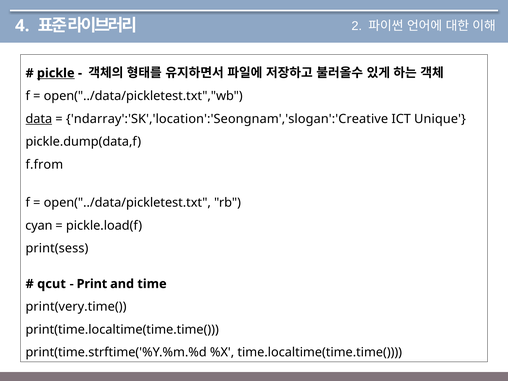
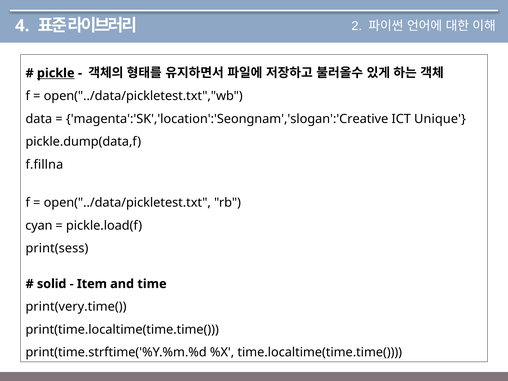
data underline: present -> none
ndarray':'SK','location':'Seongnam','slogan':'Creative: ndarray':'SK','location':'Seongnam','slogan':'Creative -> magenta':'SK','location':'Seongnam','slogan':'Creative
f.from: f.from -> f.fillna
qcut: qcut -> solid
Print: Print -> Item
